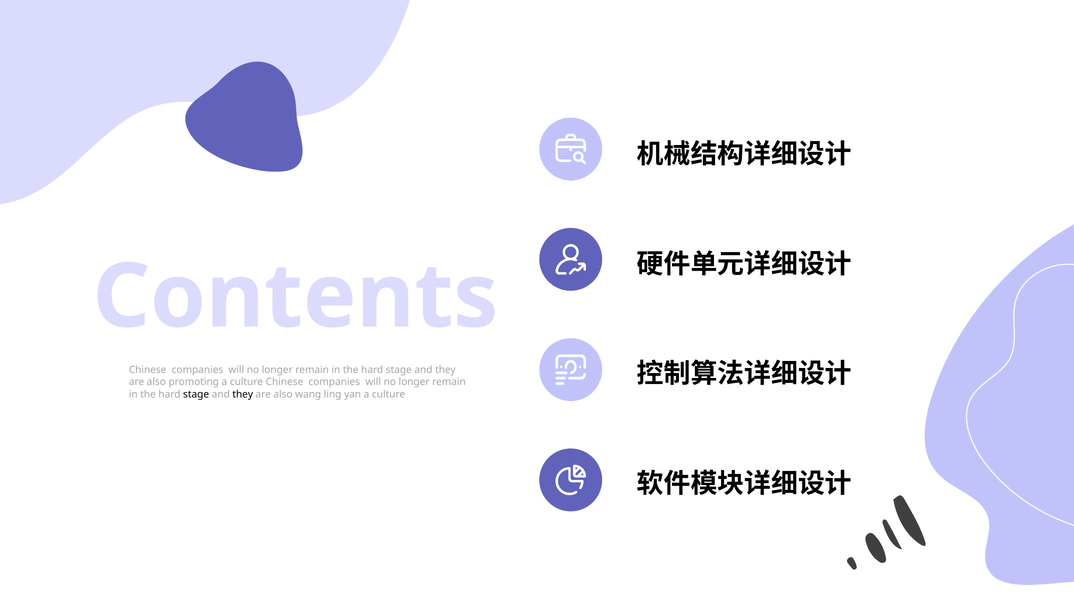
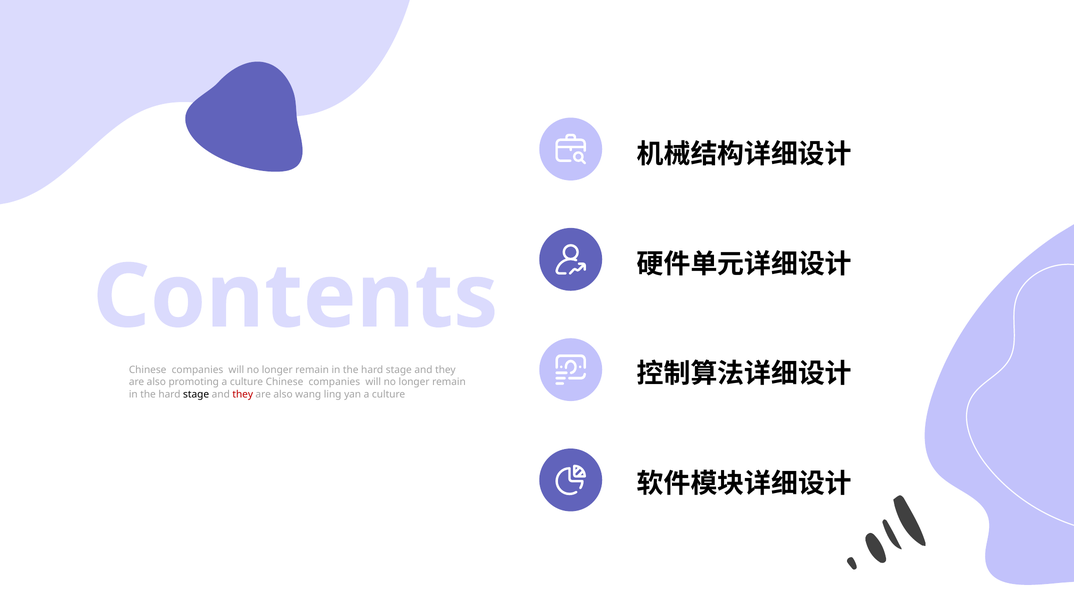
they at (243, 394) colour: black -> red
